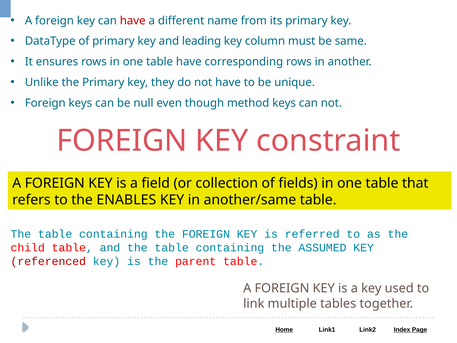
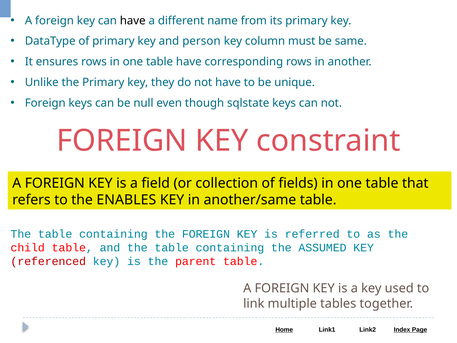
have at (133, 21) colour: red -> black
leading: leading -> person
method: method -> sqlstate
